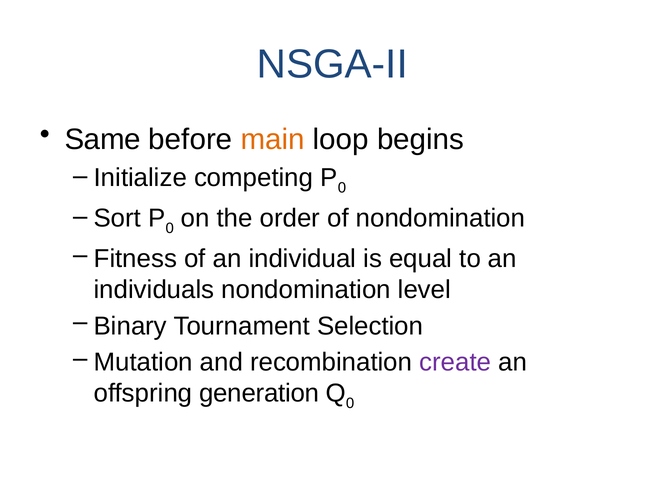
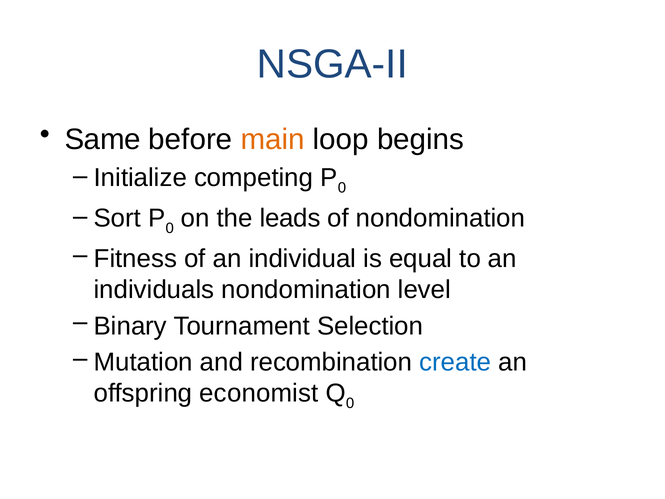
order: order -> leads
create colour: purple -> blue
generation: generation -> economist
